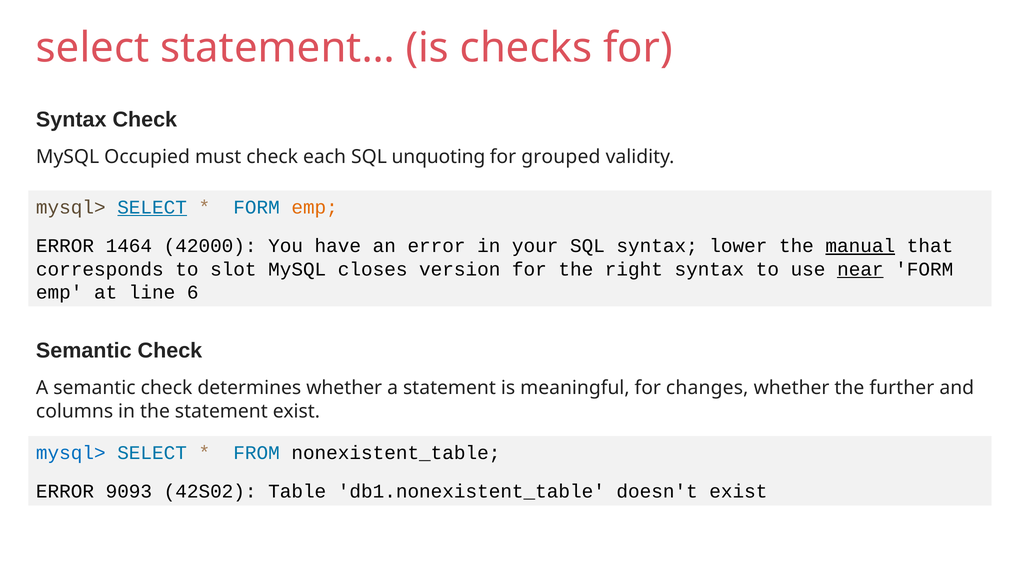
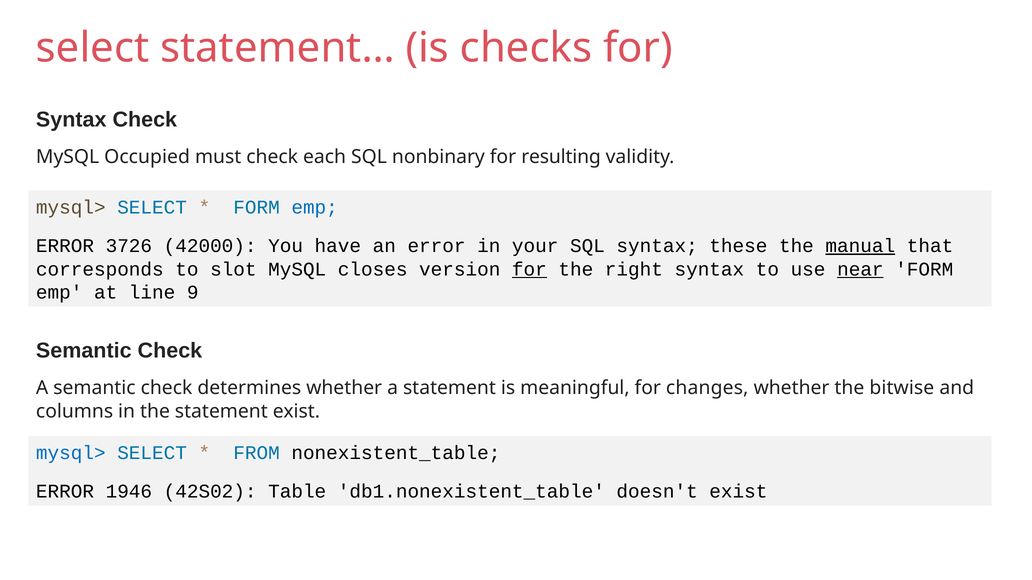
unquoting: unquoting -> nonbinary
grouped: grouped -> resulting
SELECT at (152, 207) underline: present -> none
emp at (315, 207) colour: orange -> blue
1464: 1464 -> 3726
lower: lower -> these
for at (529, 269) underline: none -> present
6: 6 -> 9
further: further -> bitwise
9093: 9093 -> 1946
